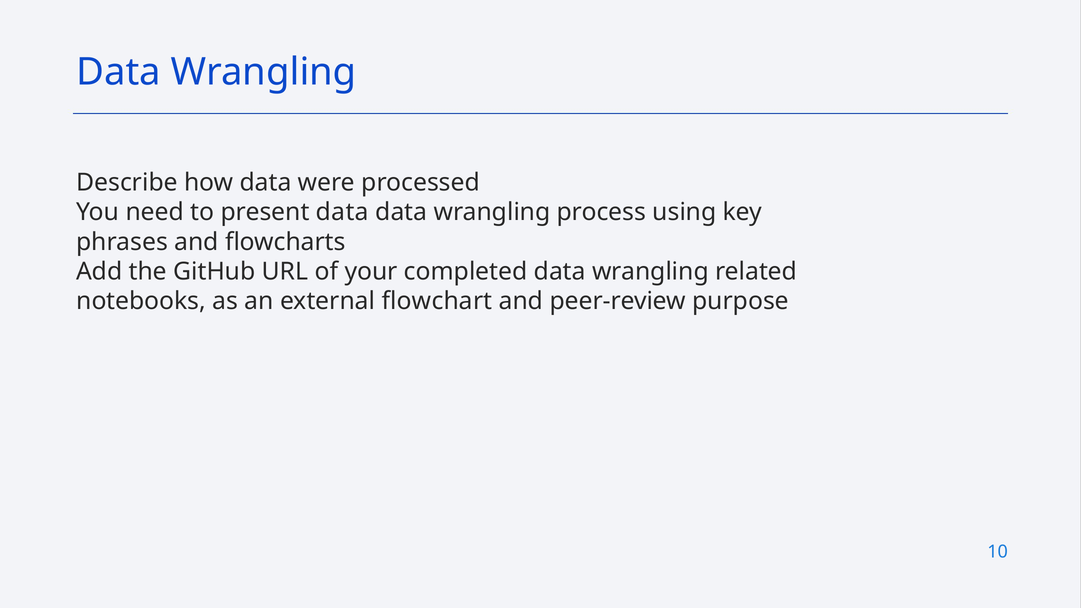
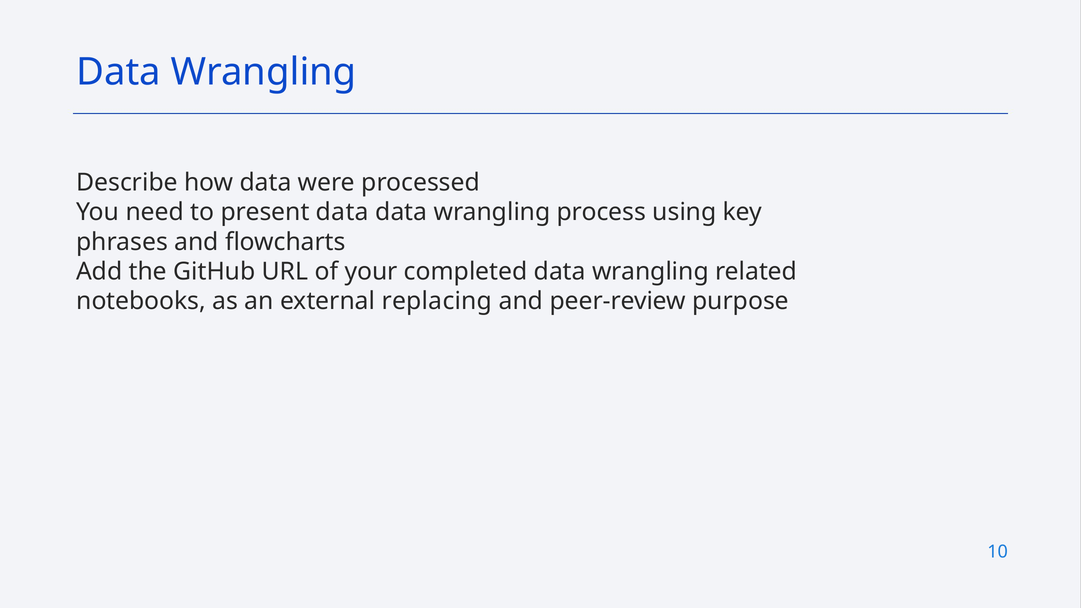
flowchart: flowchart -> replacing
